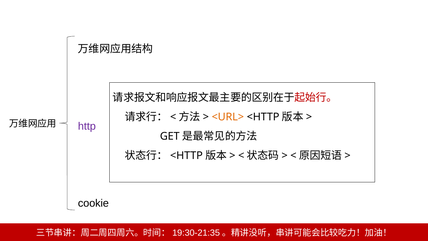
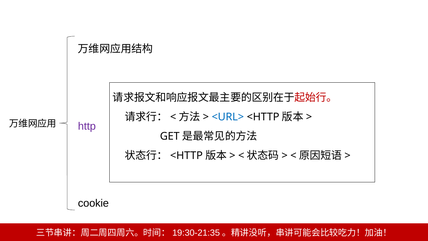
<URL> colour: orange -> blue
